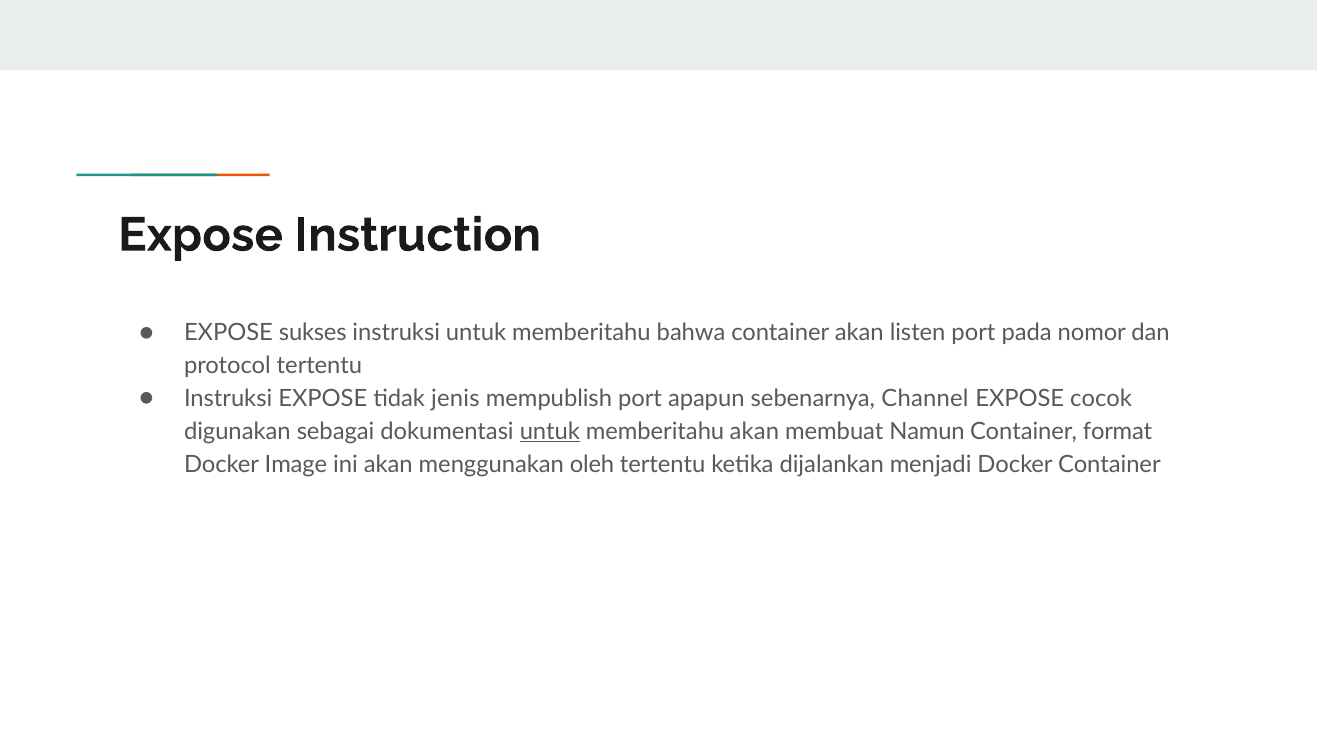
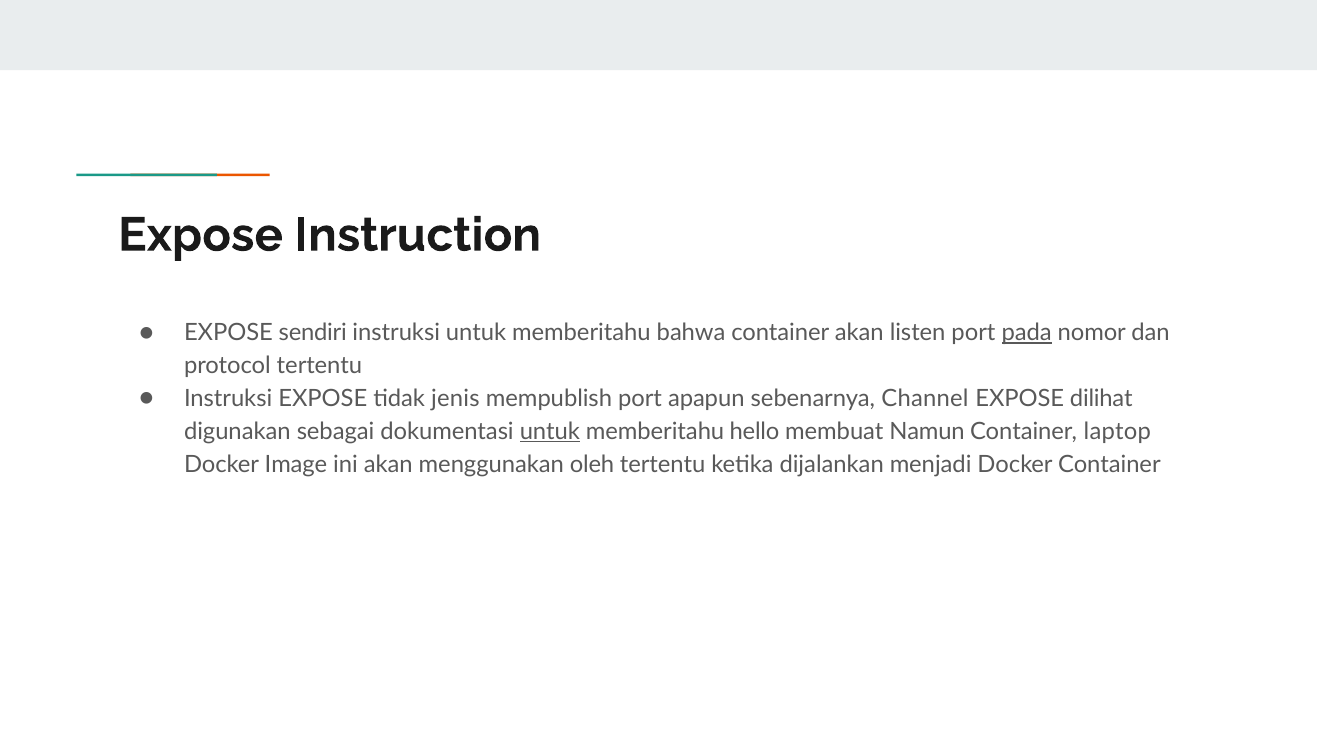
sukses: sukses -> sendiri
pada underline: none -> present
cocok: cocok -> dilihat
memberitahu akan: akan -> hello
format: format -> laptop
